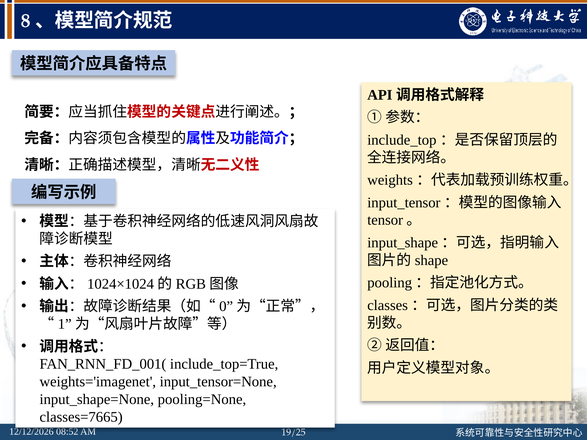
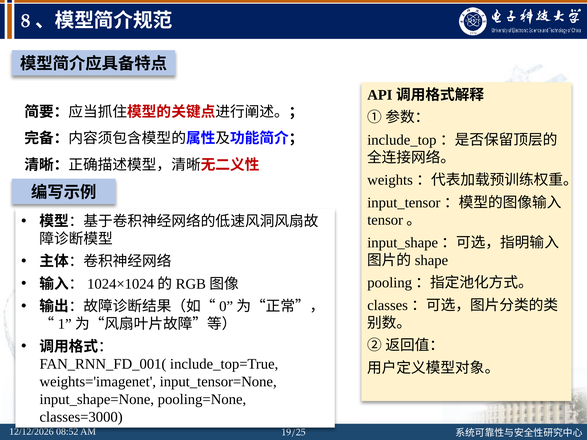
classes=7665: classes=7665 -> classes=3000
